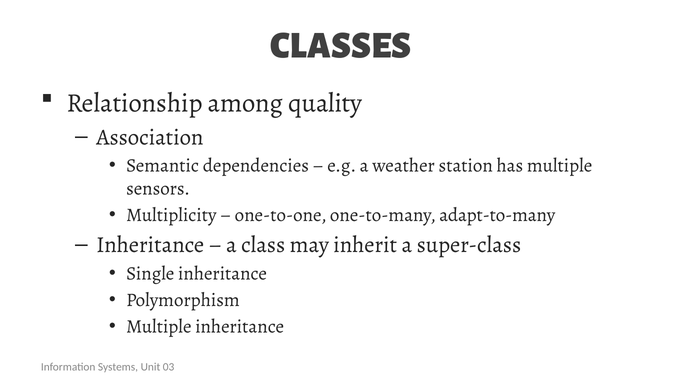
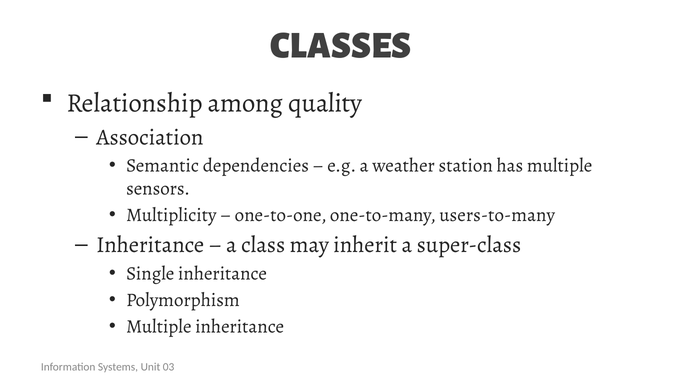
adapt-to-many: adapt-to-many -> users-to-many
